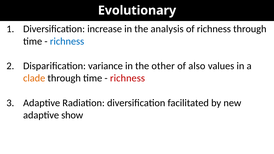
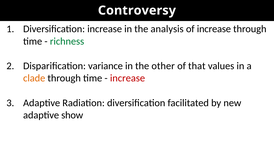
Evolutionary: Evolutionary -> Controversy
of richness: richness -> increase
richness at (67, 41) colour: blue -> green
also: also -> that
richness at (127, 78): richness -> increase
